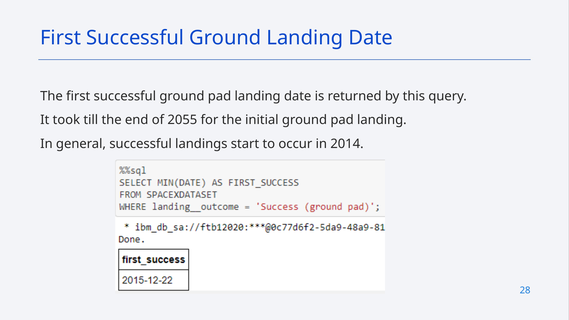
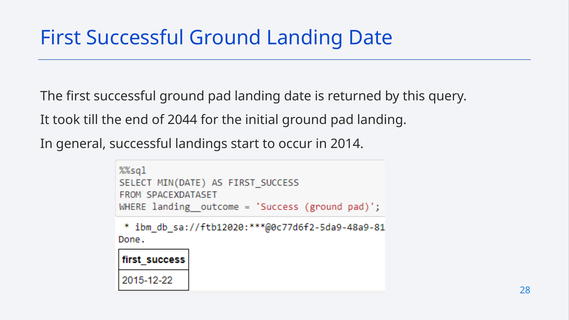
2055: 2055 -> 2044
